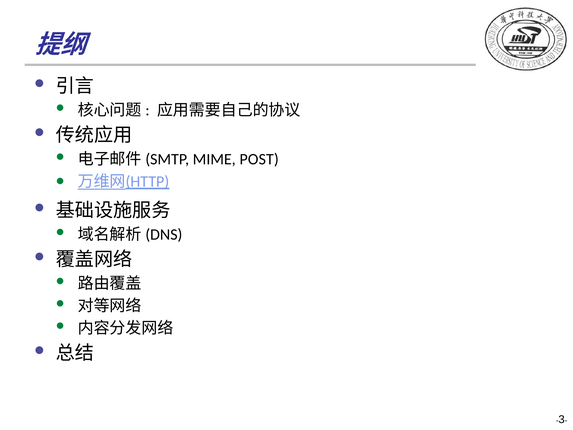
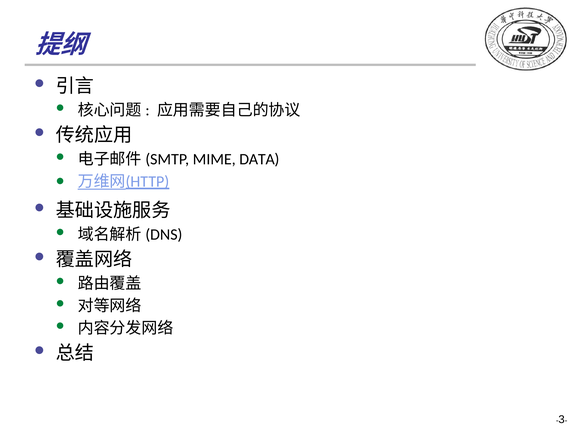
POST: POST -> DATA
